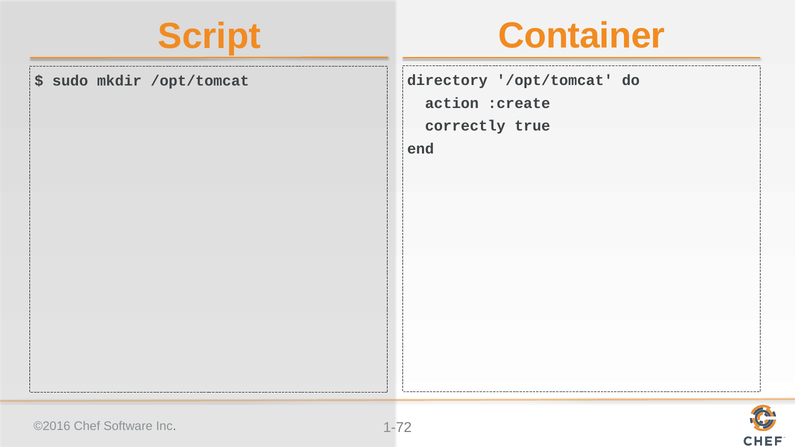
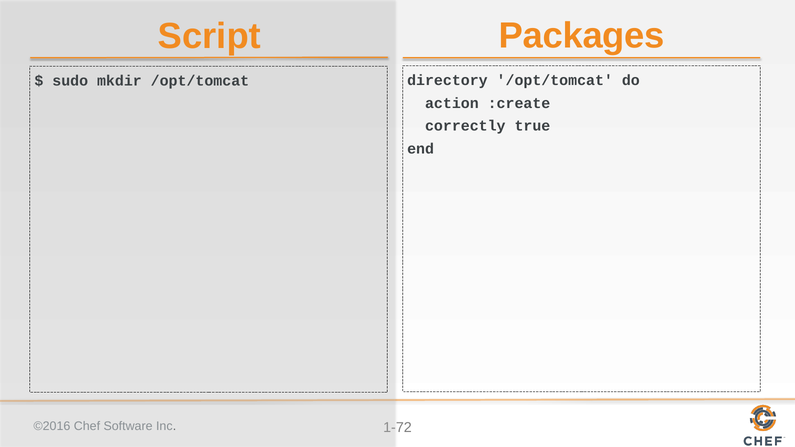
Container: Container -> Packages
